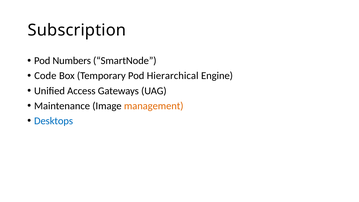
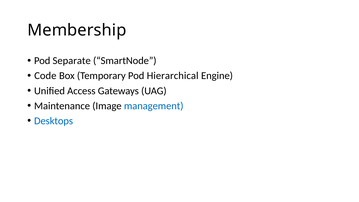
Subscription: Subscription -> Membership
Numbers: Numbers -> Separate
management colour: orange -> blue
